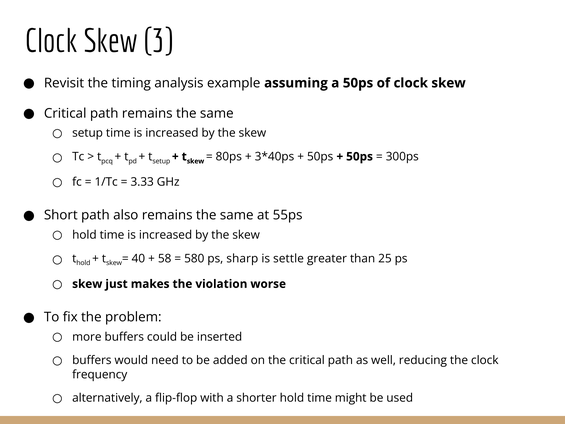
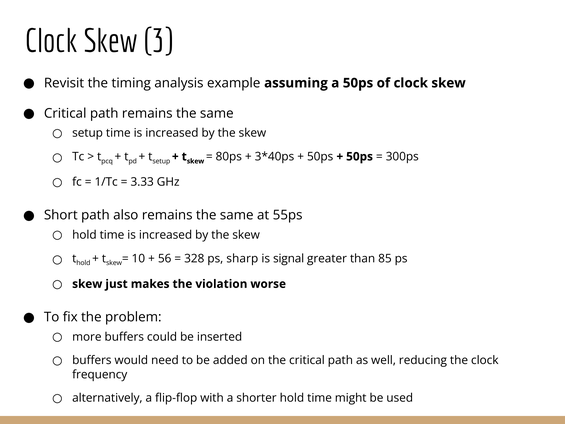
40: 40 -> 10
58: 58 -> 56
580: 580 -> 328
settle: settle -> signal
25: 25 -> 85
